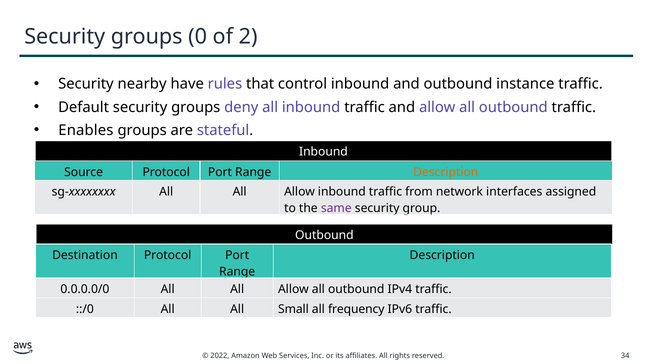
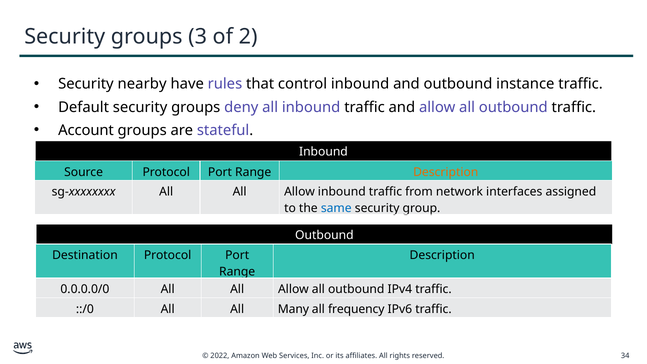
0: 0 -> 3
Enables: Enables -> Account
same colour: purple -> blue
Small: Small -> Many
